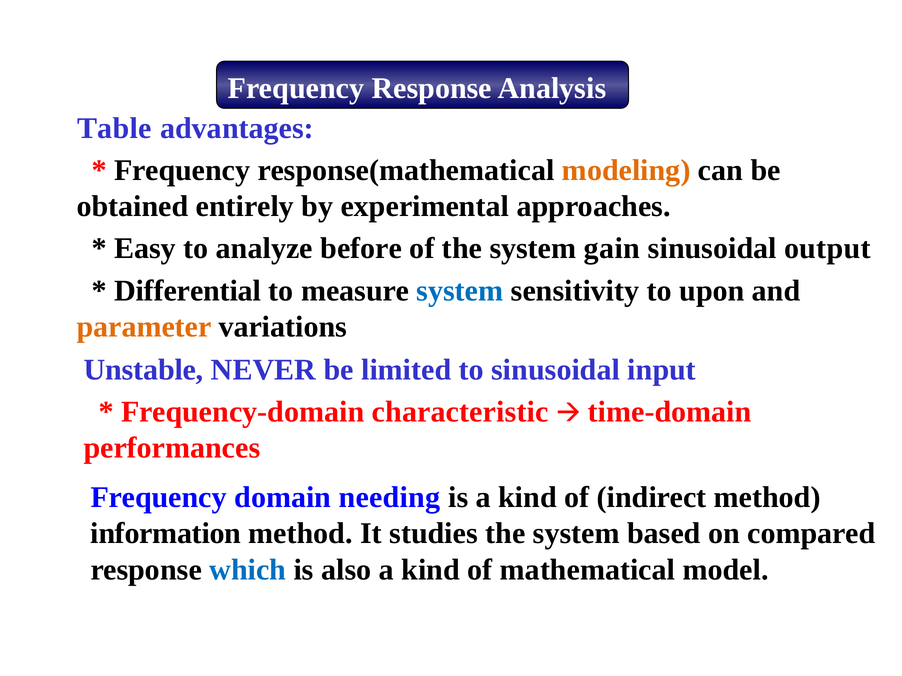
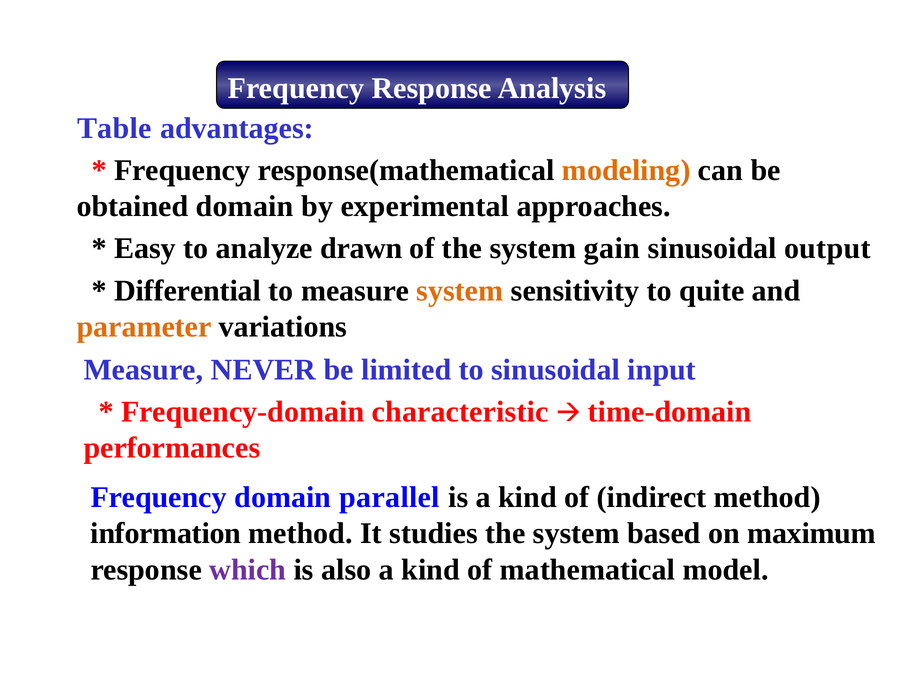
obtained entirely: entirely -> domain
before: before -> drawn
system at (460, 291) colour: blue -> orange
upon: upon -> quite
Unstable at (144, 370): Unstable -> Measure
needing: needing -> parallel
compared: compared -> maximum
which colour: blue -> purple
